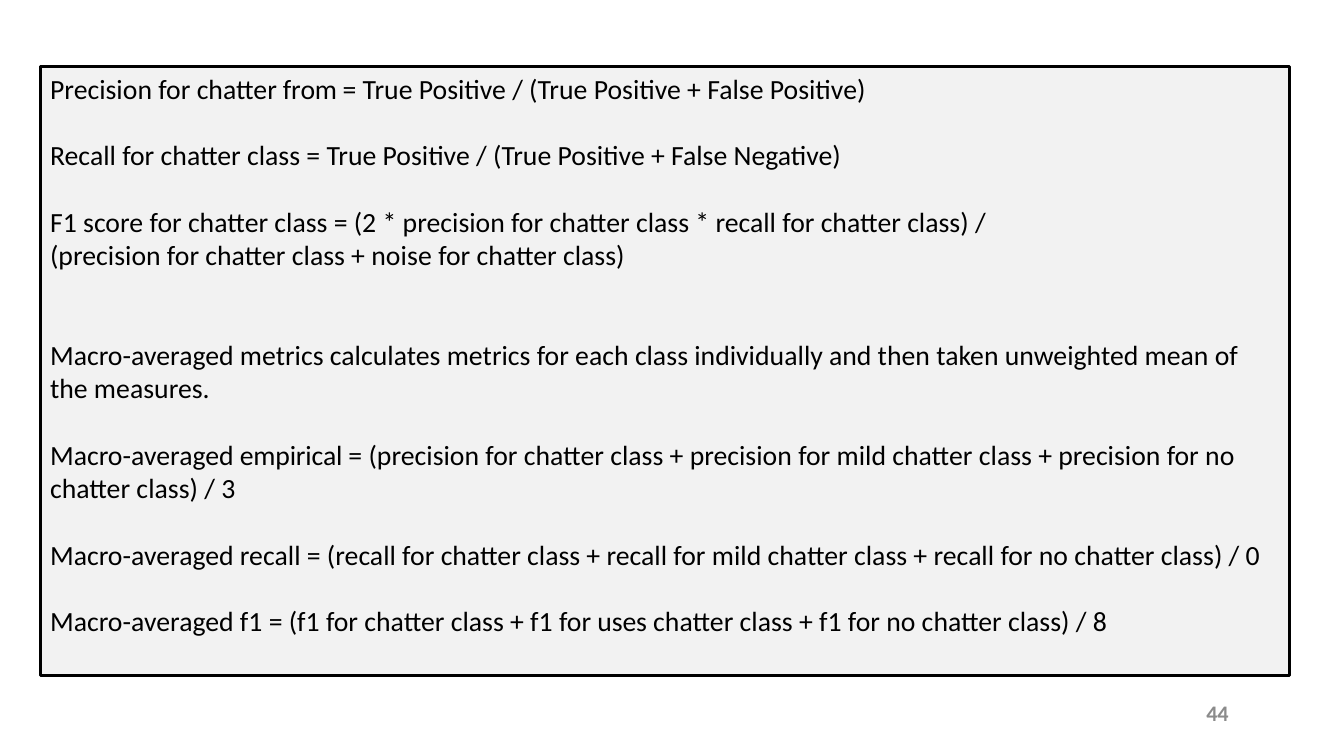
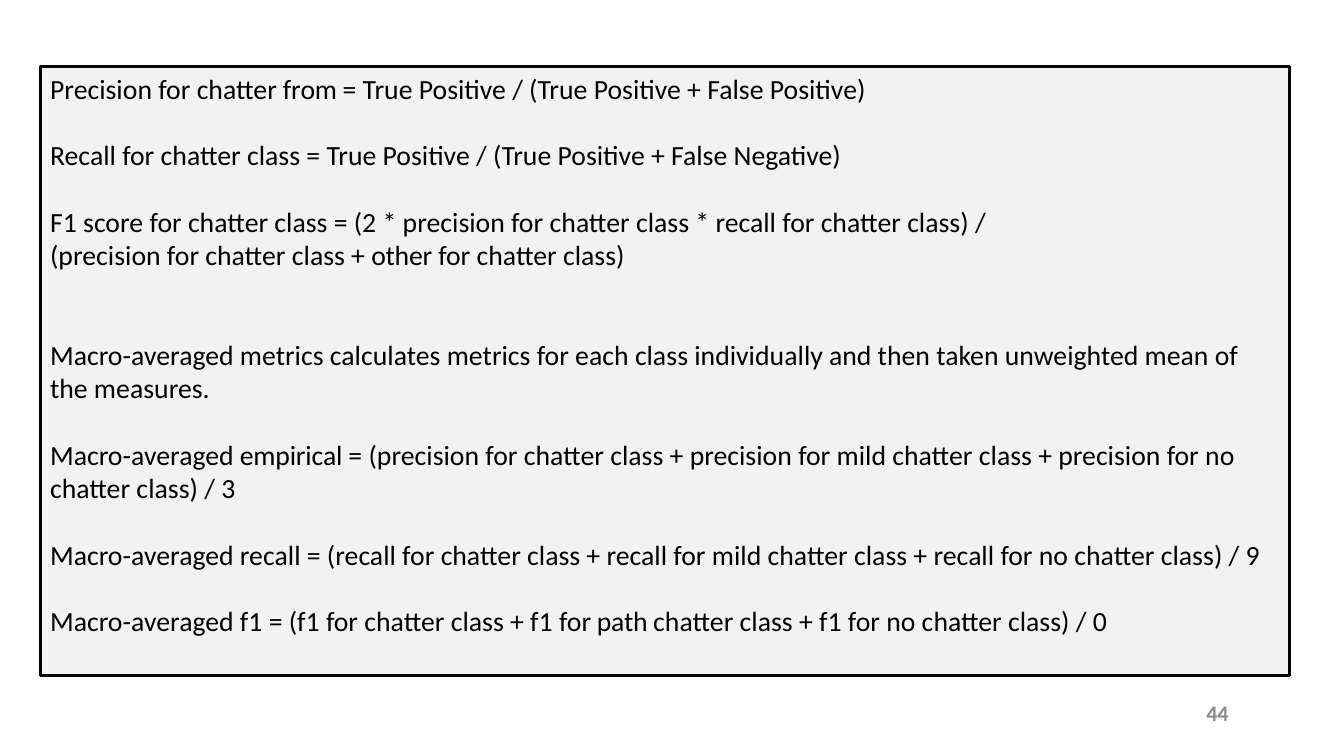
noise: noise -> other
0: 0 -> 9
uses: uses -> path
8: 8 -> 0
